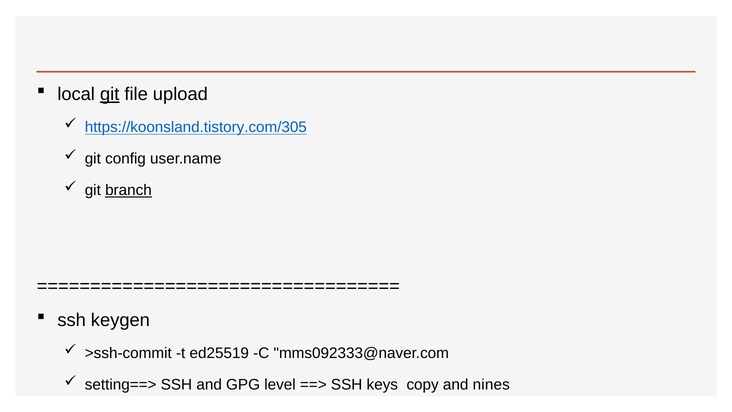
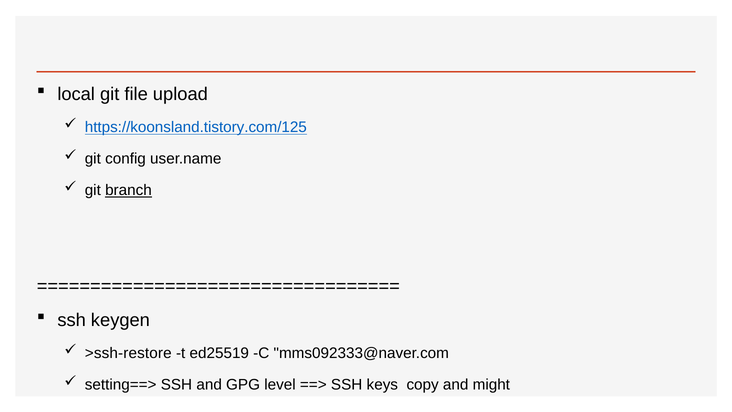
git at (110, 94) underline: present -> none
https://koonsland.tistory.com/305: https://koonsland.tistory.com/305 -> https://koonsland.tistory.com/125
>ssh-commit: >ssh-commit -> >ssh-restore
nines: nines -> might
